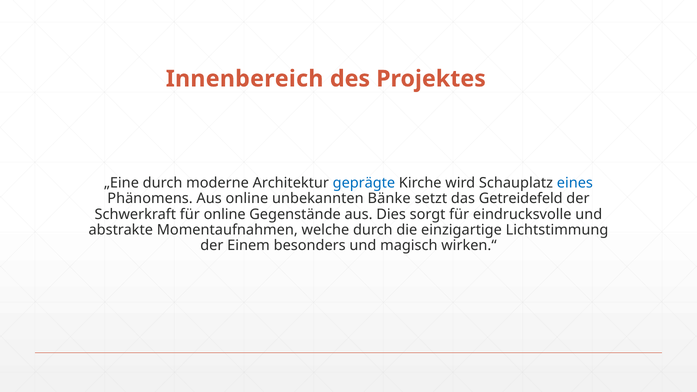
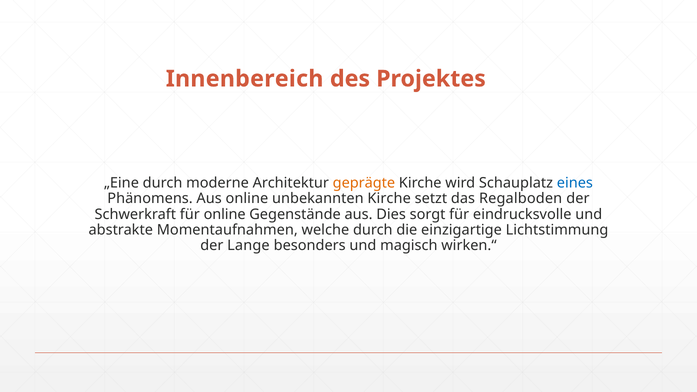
geprägte colour: blue -> orange
unbekannten Bänke: Bänke -> Kirche
Getreidefeld: Getreidefeld -> Regalboden
Einem: Einem -> Lange
